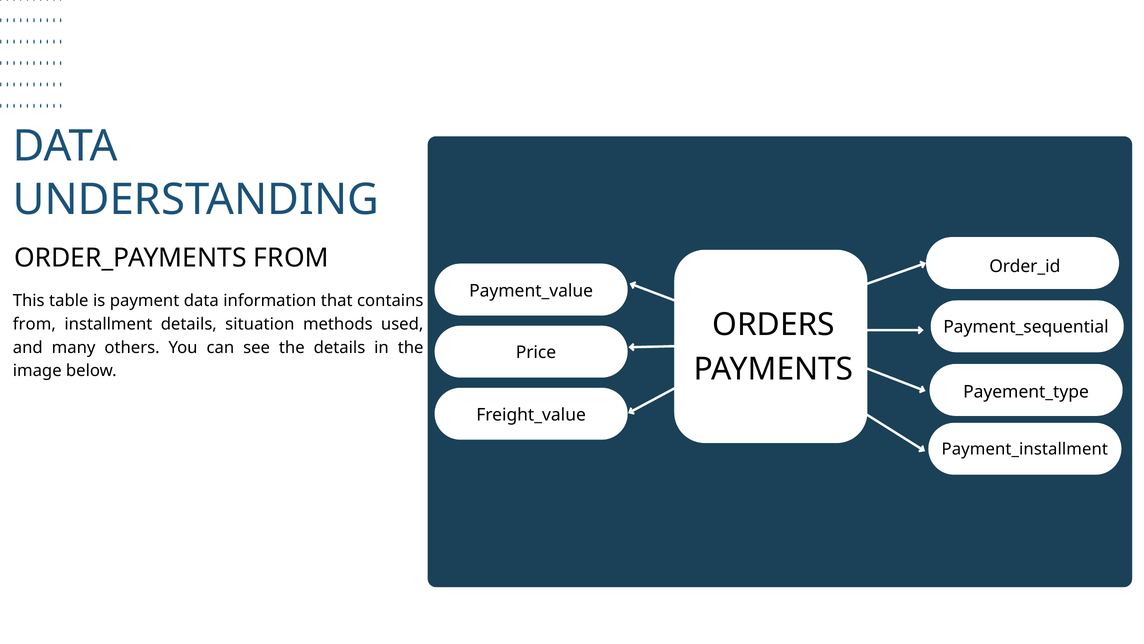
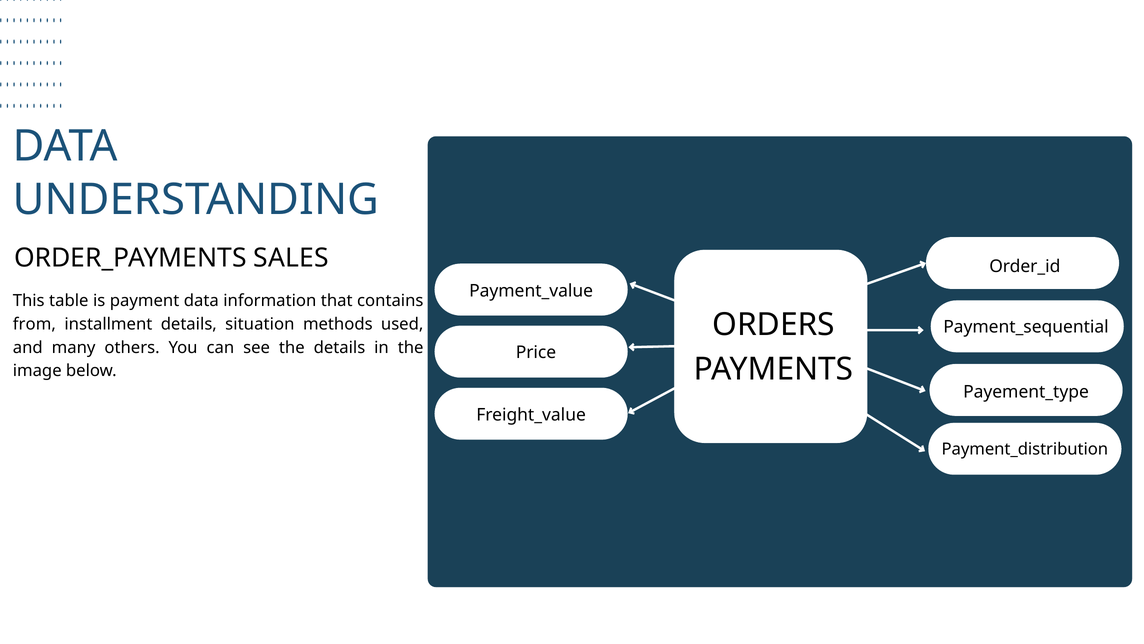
ORDER_PAYMENTS FROM: FROM -> SALES
Payment_installment: Payment_installment -> Payment_distribution
